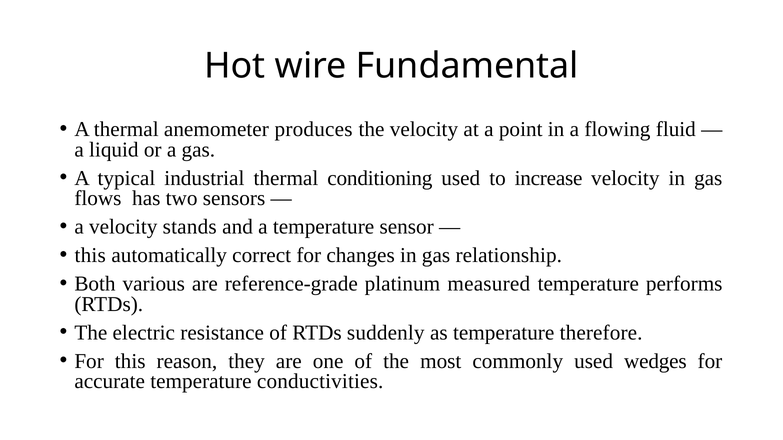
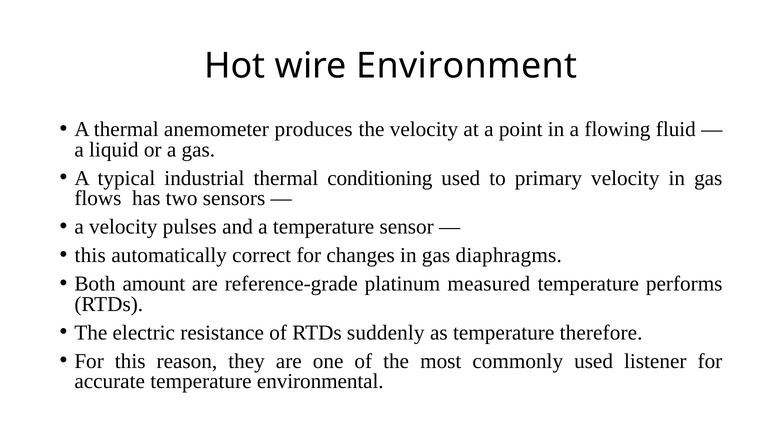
Fundamental: Fundamental -> Environment
increase: increase -> primary
stands: stands -> pulses
relationship: relationship -> diaphragms
various: various -> amount
wedges: wedges -> listener
conductivities: conductivities -> environmental
